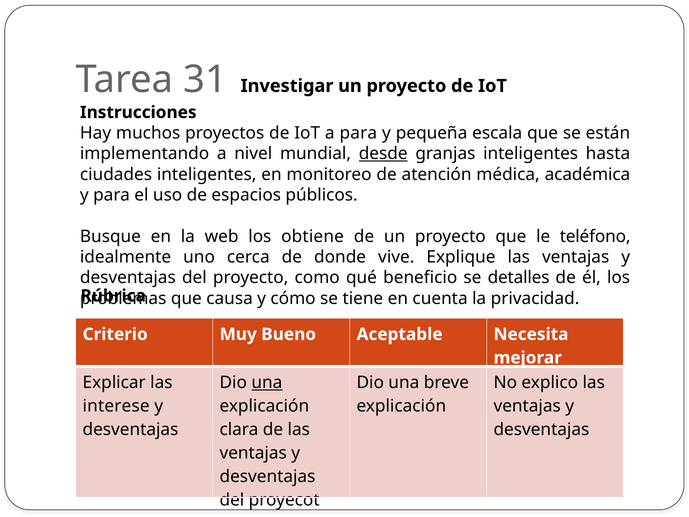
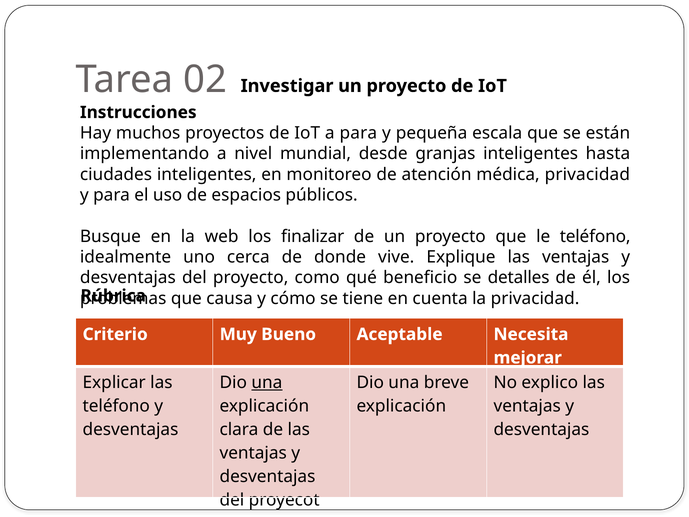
31: 31 -> 02
desde underline: present -> none
médica académica: académica -> privacidad
obtiene: obtiene -> finalizar
interese at (116, 406): interese -> teléfono
